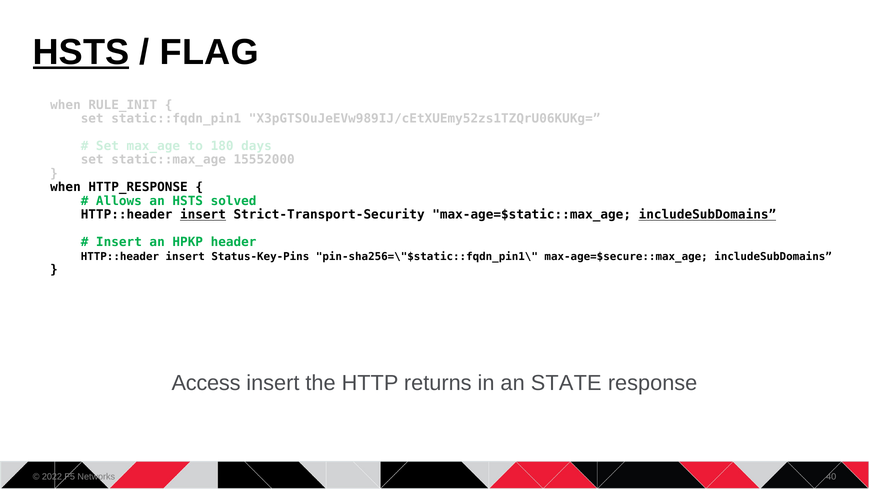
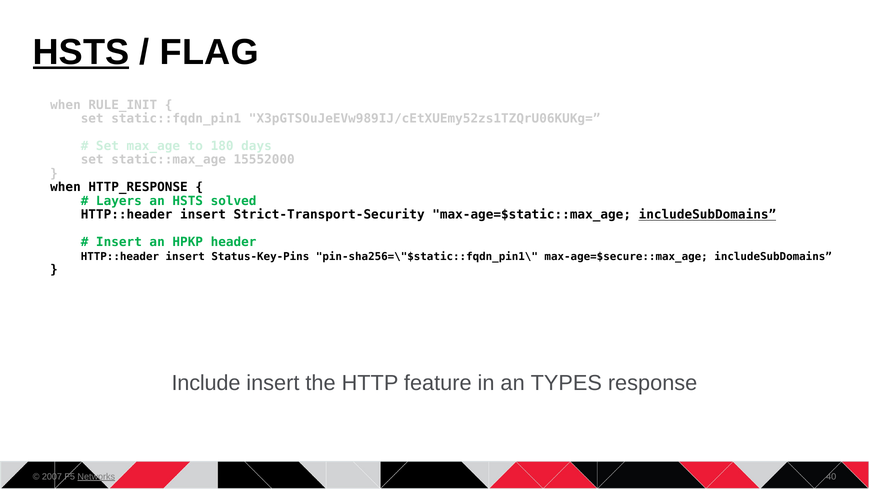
Allows: Allows -> Layers
insert at (203, 215) underline: present -> none
Access: Access -> Include
returns: returns -> feature
STATE: STATE -> TYPES
2022: 2022 -> 2007
Networks underline: none -> present
